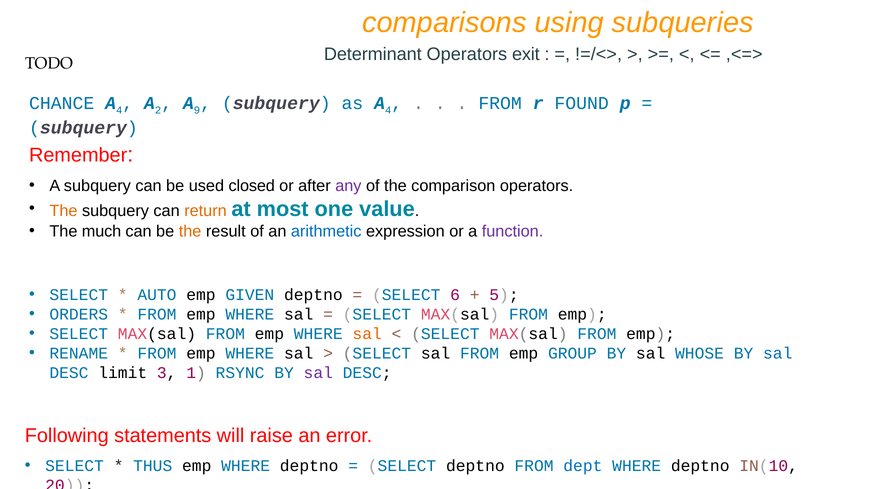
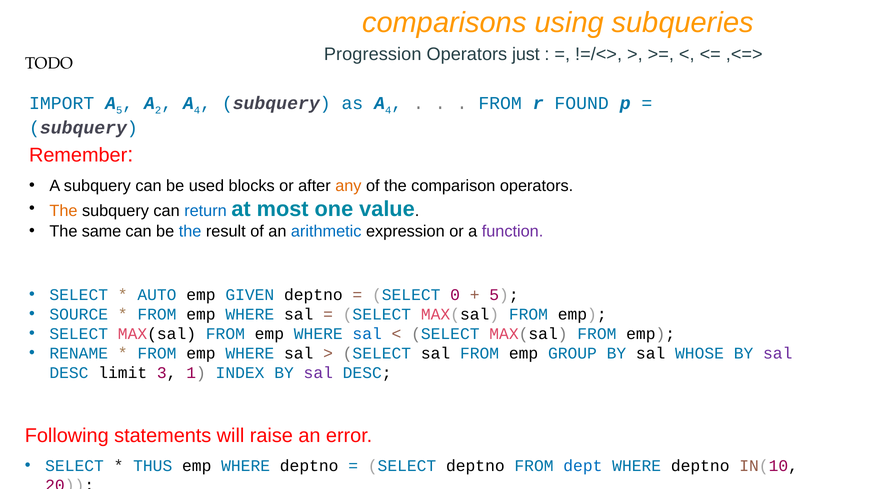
Determinant: Determinant -> Progression
exit: exit -> just
CHANCE: CHANCE -> IMPORT
4 at (119, 110): 4 -> 5
9 at (197, 110): 9 -> 4
closed: closed -> blocks
any colour: purple -> orange
return colour: orange -> blue
much: much -> same
the at (190, 231) colour: orange -> blue
6: 6 -> 0
ORDERS: ORDERS -> SOURCE
sal at (367, 334) colour: orange -> blue
sal at (778, 353) colour: blue -> purple
RSYNC: RSYNC -> INDEX
